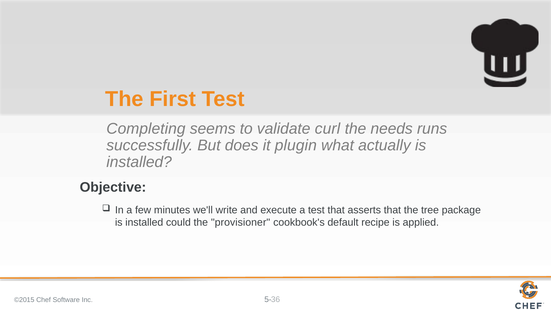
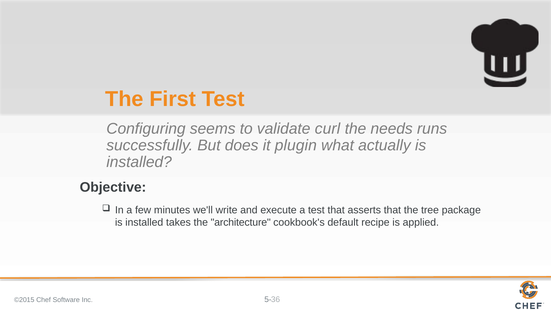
Completing: Completing -> Configuring
could: could -> takes
provisioner: provisioner -> architecture
